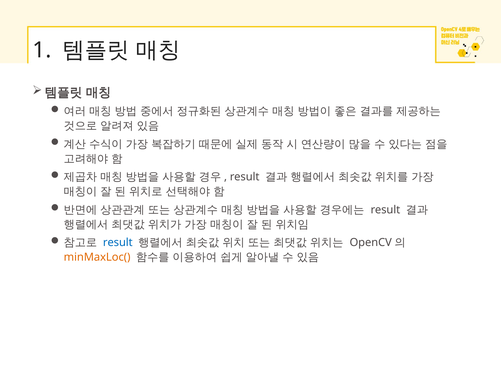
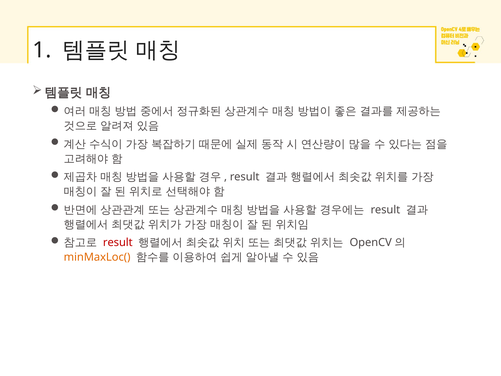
result at (118, 242) colour: blue -> red
